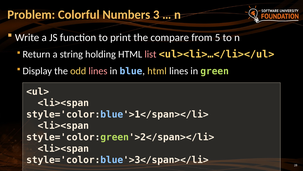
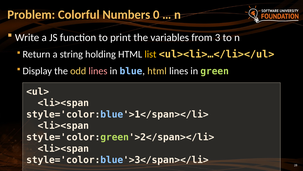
3: 3 -> 0
compare: compare -> variables
5: 5 -> 3
list colour: pink -> yellow
